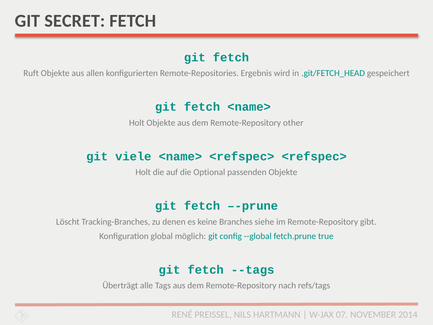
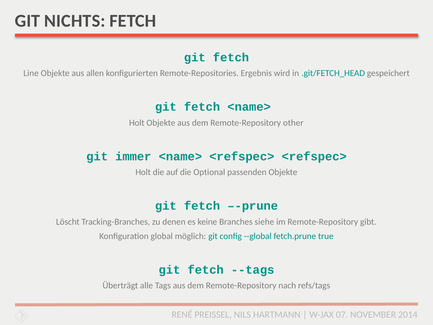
SECRET: SECRET -> NICHTS
Ruft: Ruft -> Line
viele: viele -> immer
